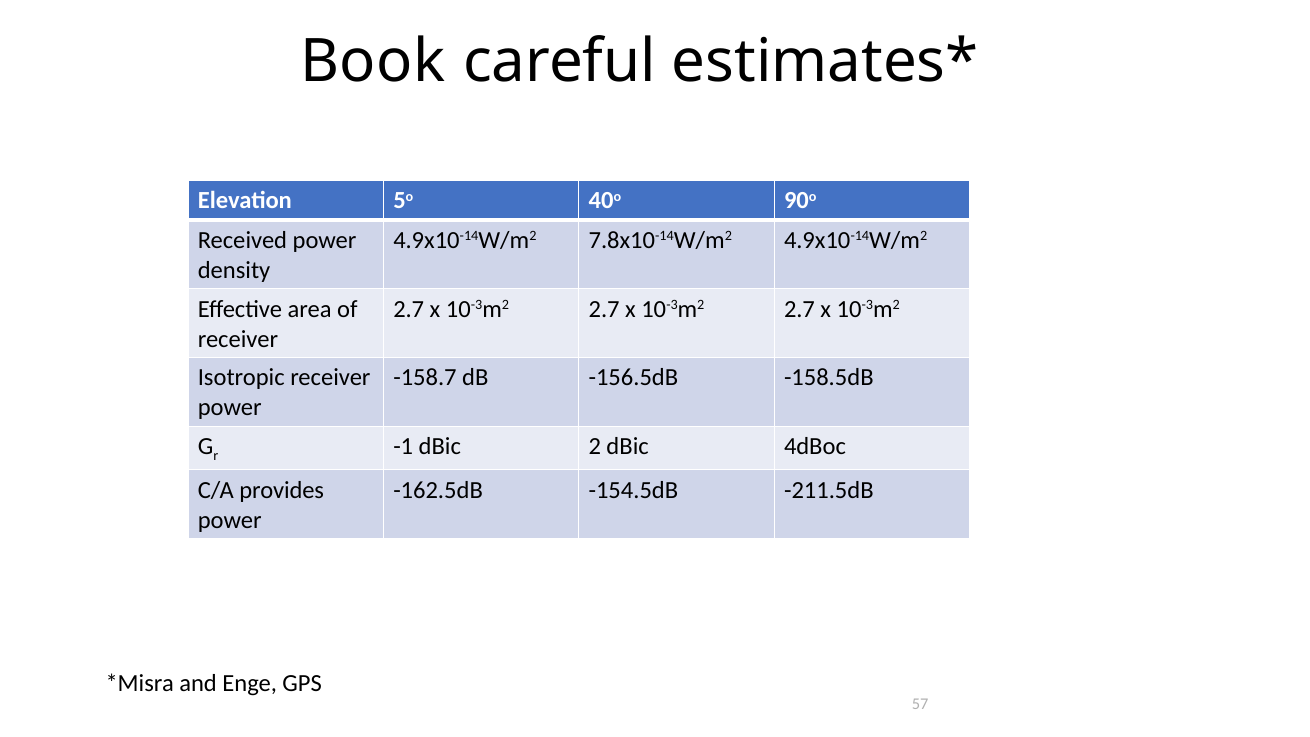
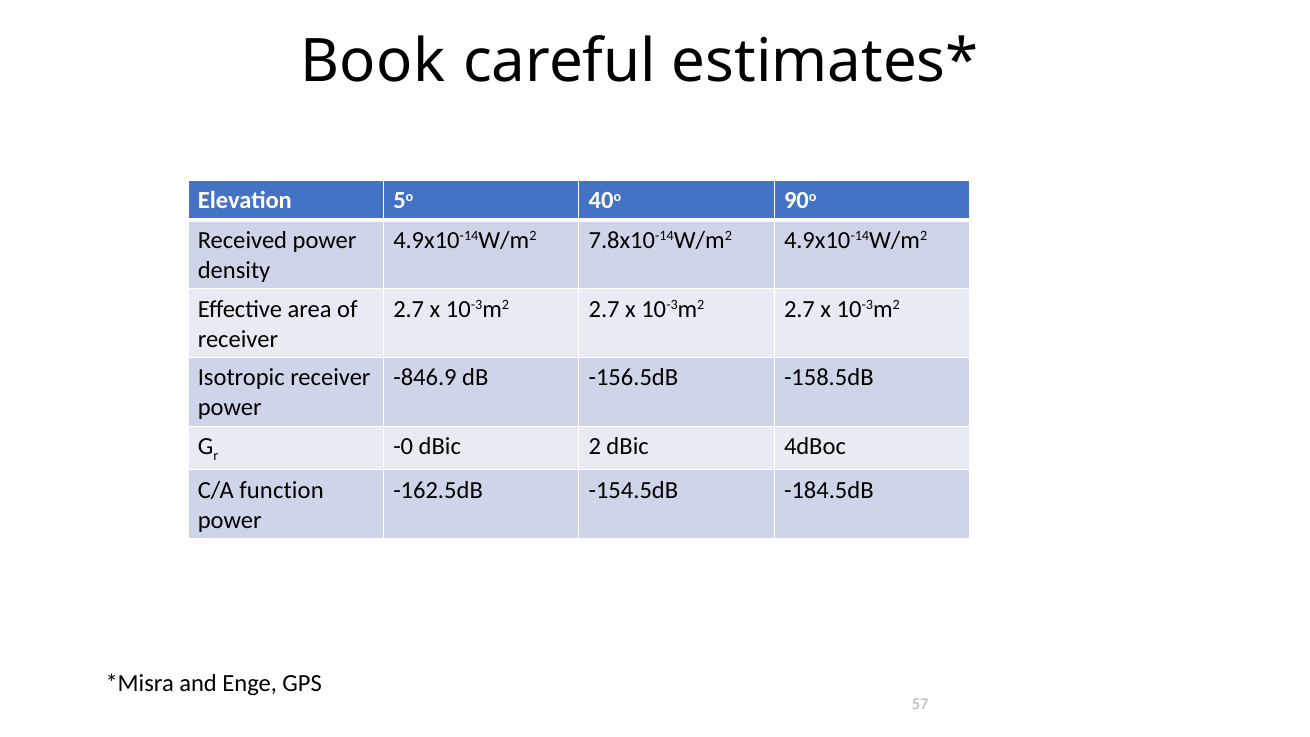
-158.7: -158.7 -> -846.9
-1: -1 -> -0
provides: provides -> function
-211.5dB: -211.5dB -> -184.5dB
